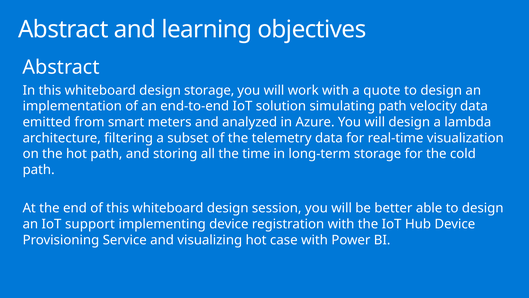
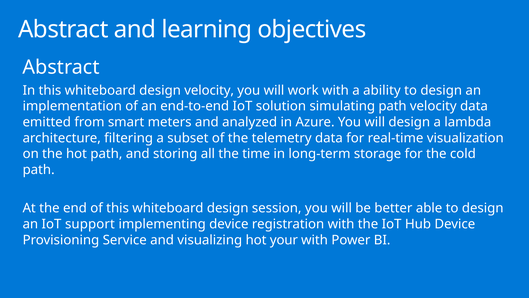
design storage: storage -> velocity
quote: quote -> ability
case: case -> your
